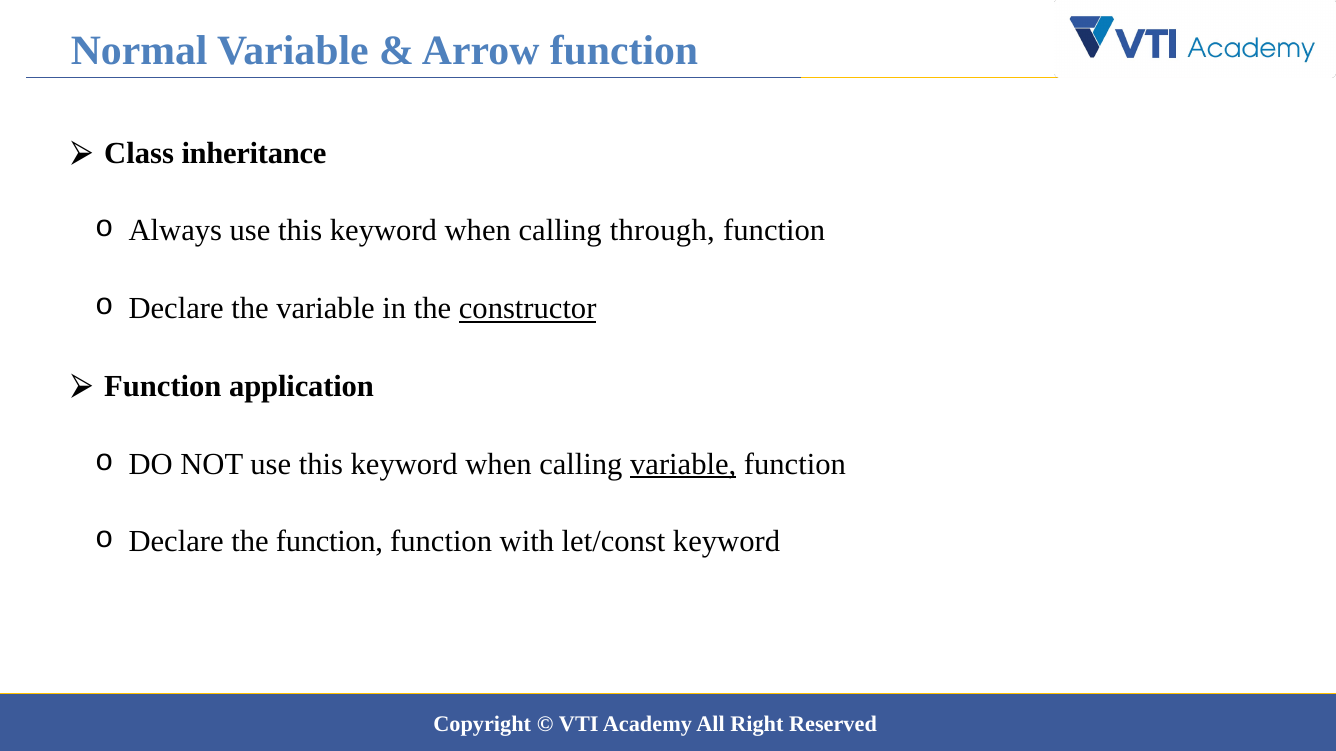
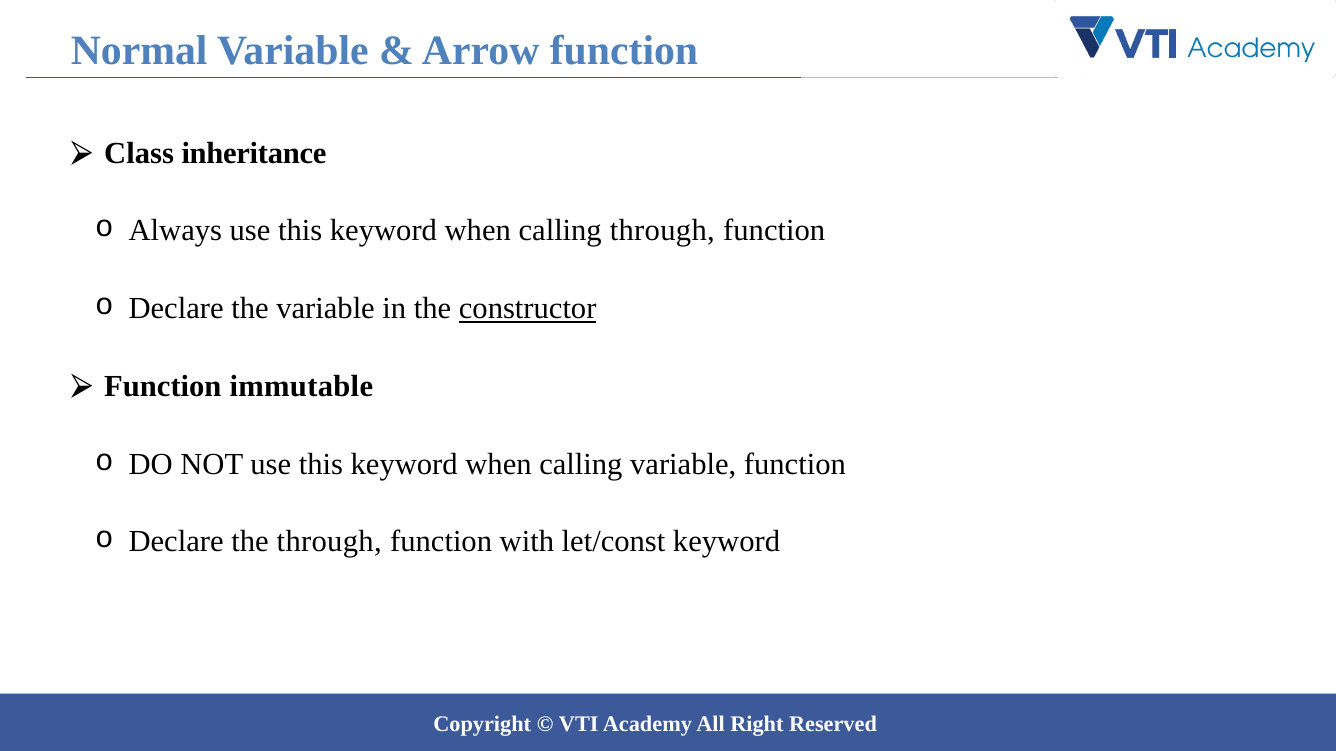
application: application -> immutable
variable at (683, 464) underline: present -> none
the function: function -> through
